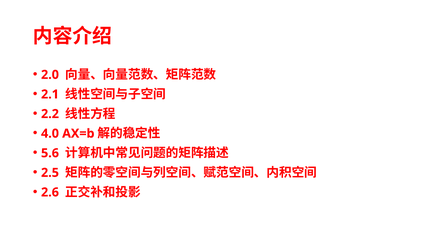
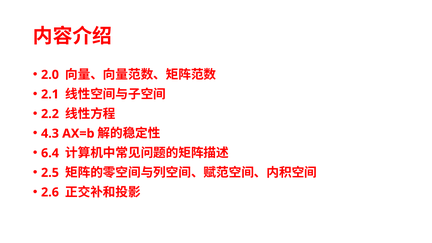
4.0: 4.0 -> 4.3
5.6: 5.6 -> 6.4
